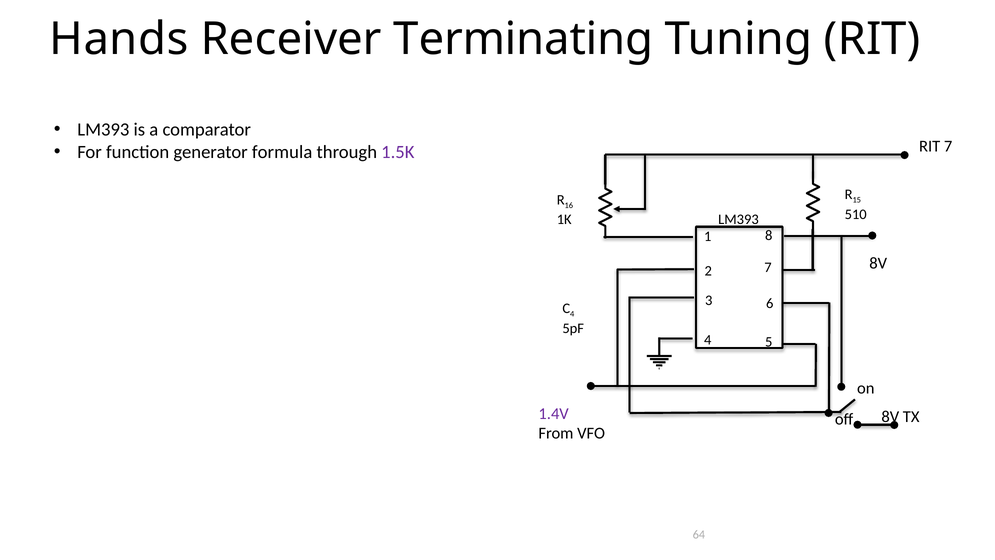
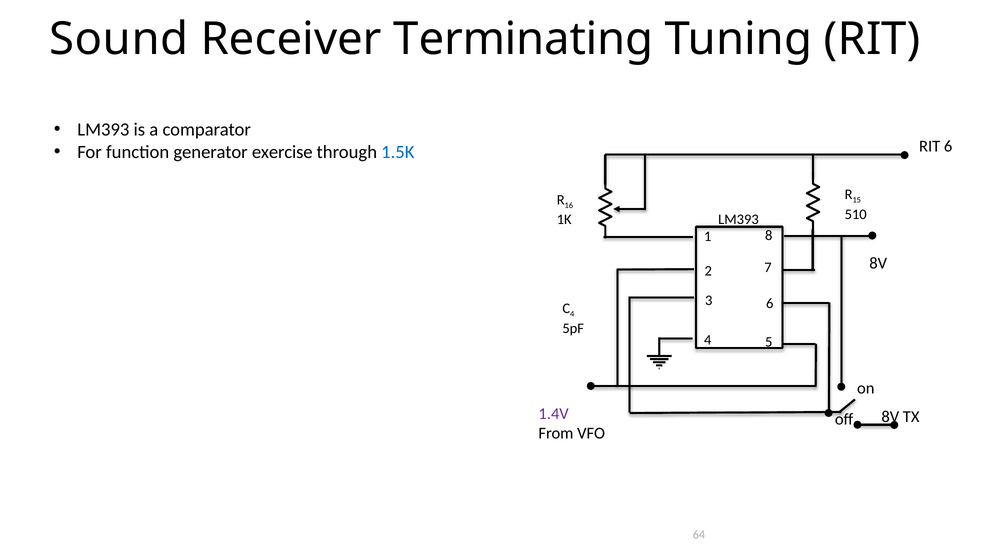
Hands: Hands -> Sound
RIT 7: 7 -> 6
formula: formula -> exercise
1.5K colour: purple -> blue
